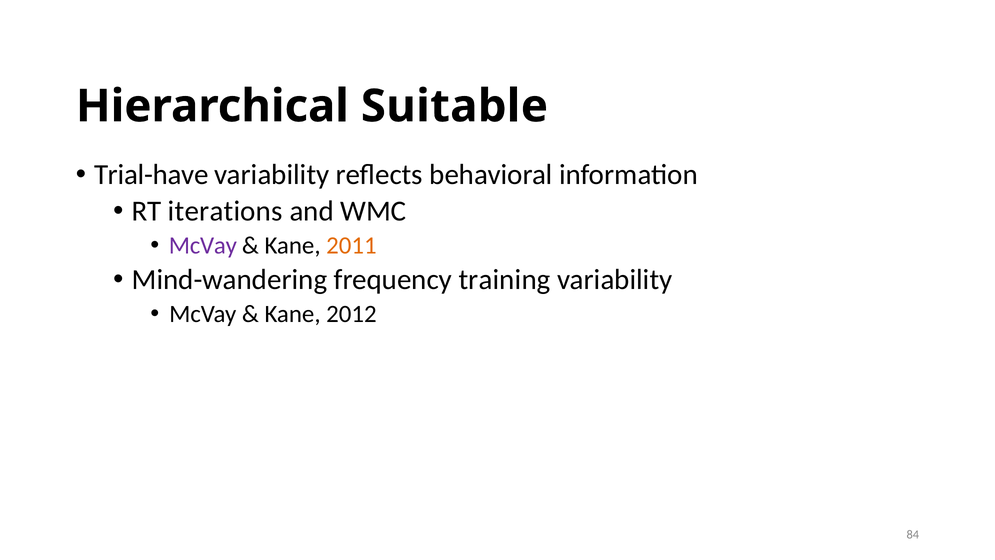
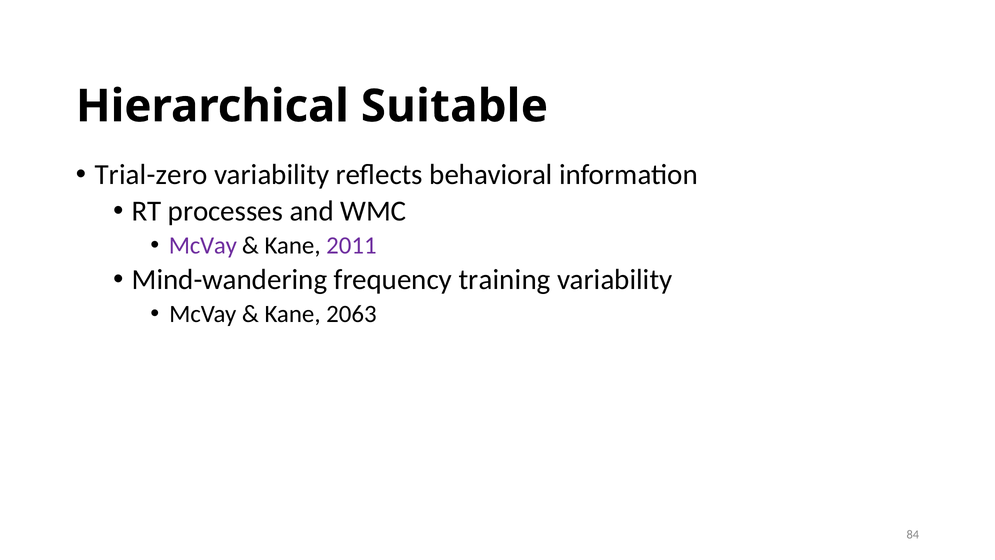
Trial-have: Trial-have -> Trial-zero
iterations: iterations -> processes
2011 colour: orange -> purple
2012: 2012 -> 2063
